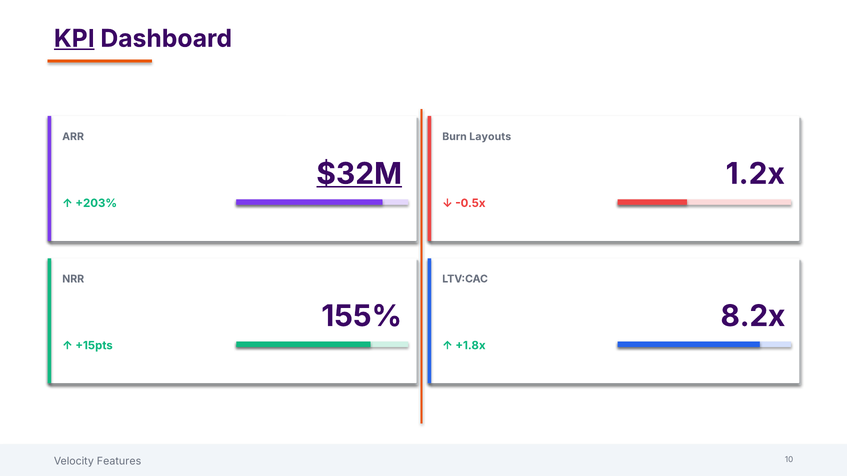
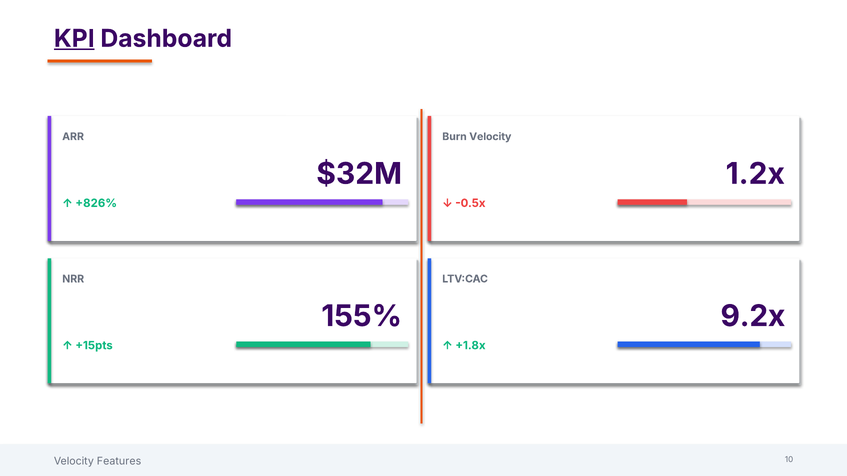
Burn Layouts: Layouts -> Velocity
$32M underline: present -> none
+203%: +203% -> +826%
8.2x: 8.2x -> 9.2x
